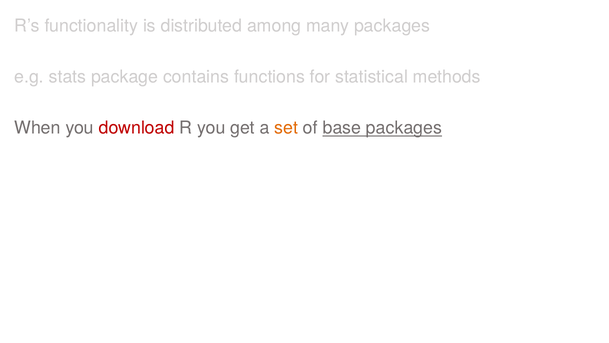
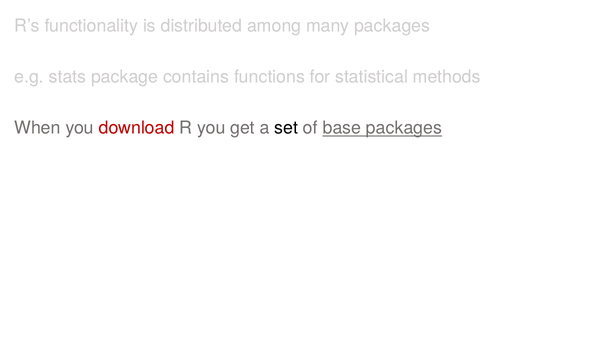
set colour: orange -> black
